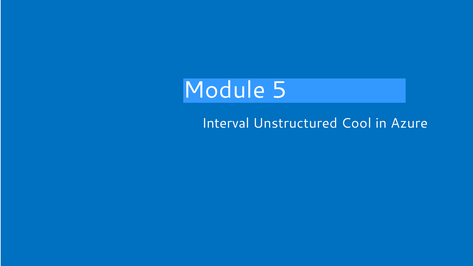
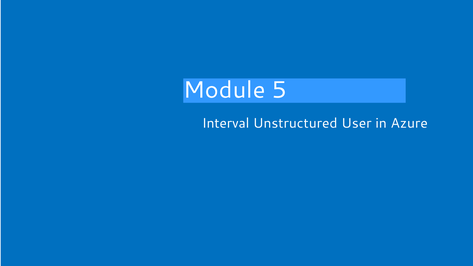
Cool: Cool -> User
